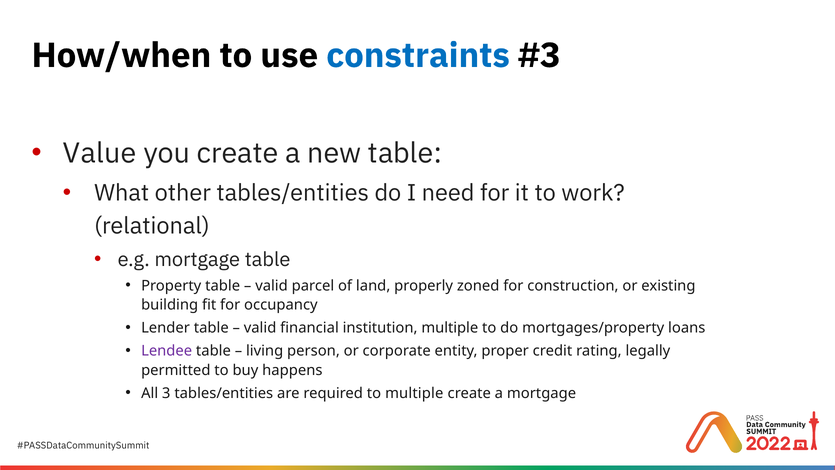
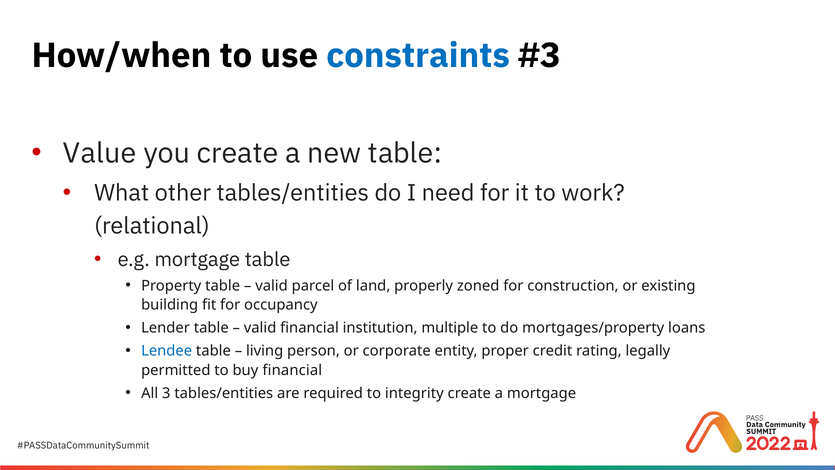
Lendee colour: purple -> blue
buy happens: happens -> financial
to multiple: multiple -> integrity
